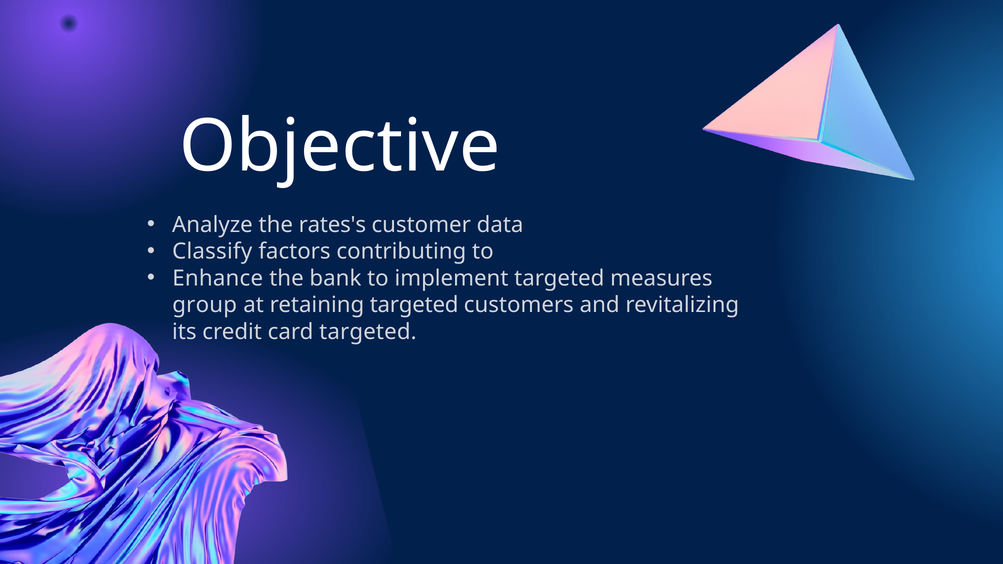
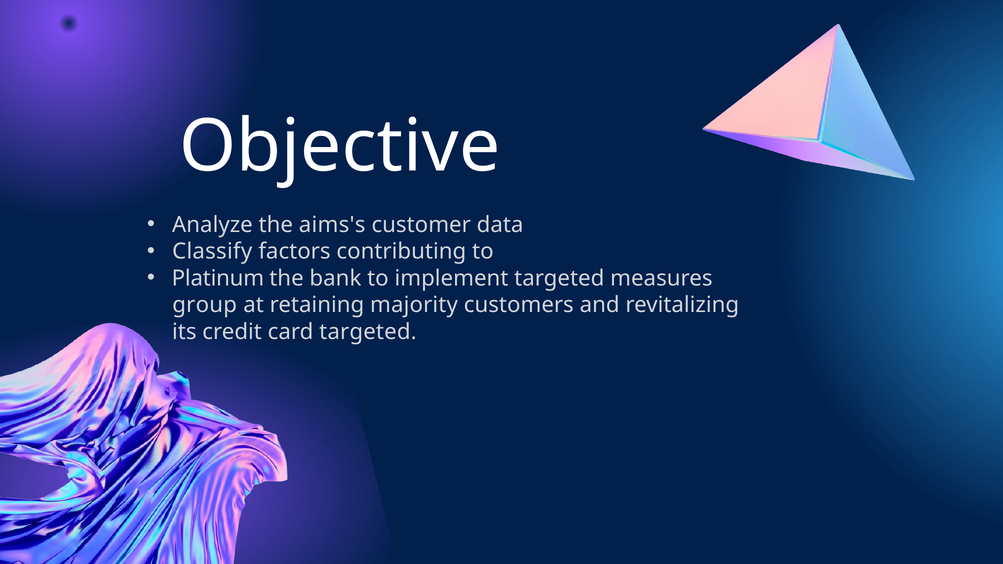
rates's: rates's -> aims's
Enhance: Enhance -> Platinum
retaining targeted: targeted -> majority
